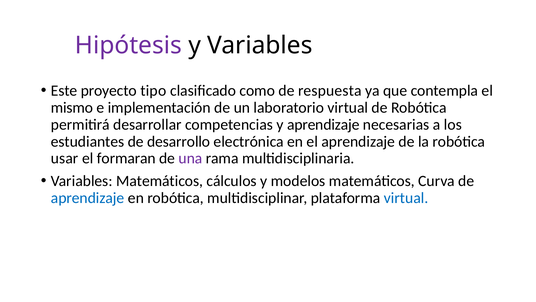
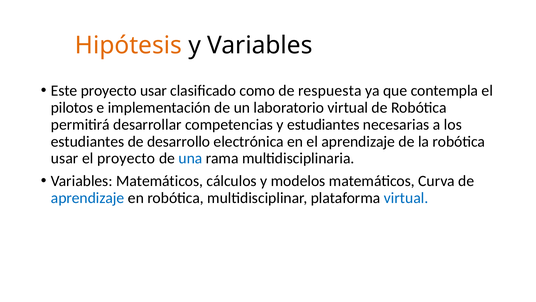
Hipótesis colour: purple -> orange
proyecto tipo: tipo -> usar
mismo: mismo -> pilotos
y aprendizaje: aprendizaje -> estudiantes
el formaran: formaran -> proyecto
una colour: purple -> blue
